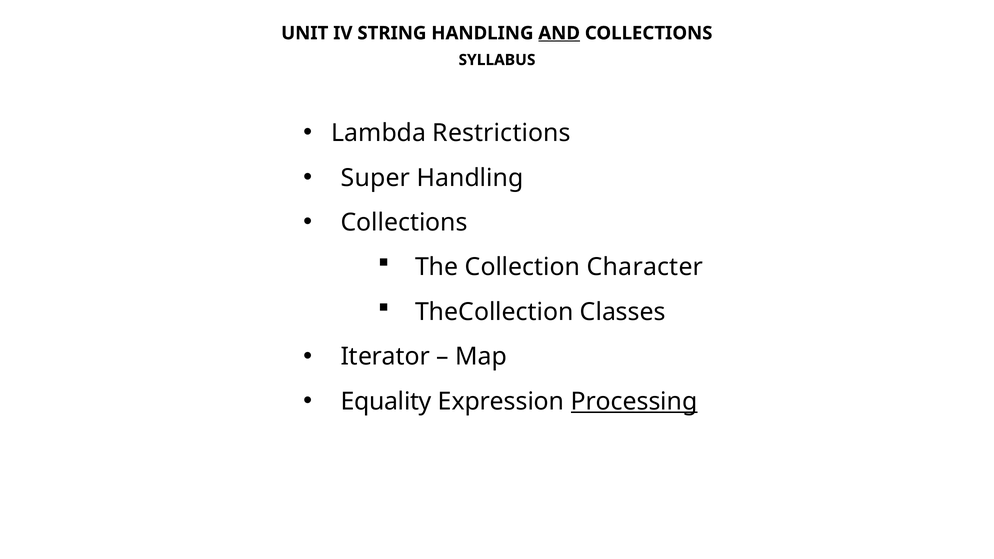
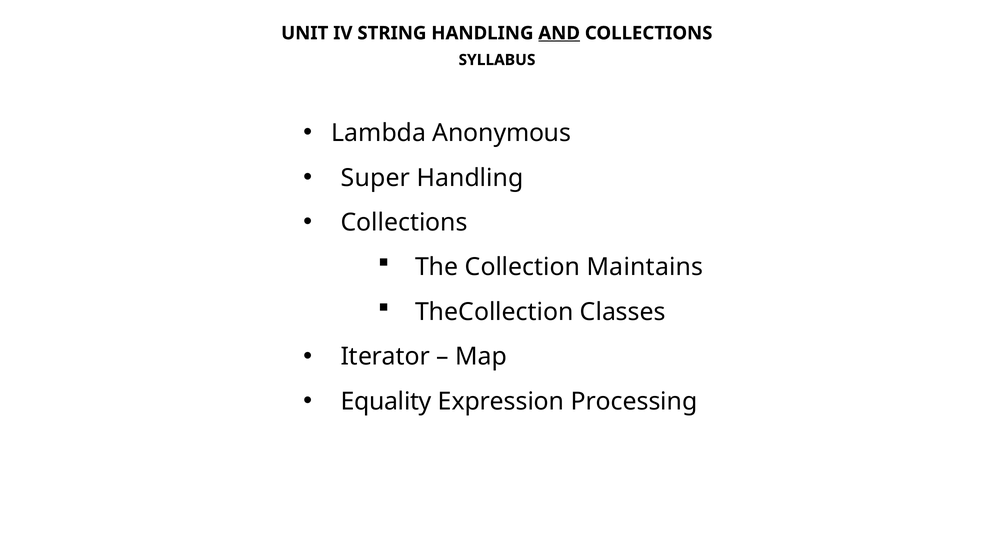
Restrictions: Restrictions -> Anonymous
Character: Character -> Maintains
Processing underline: present -> none
